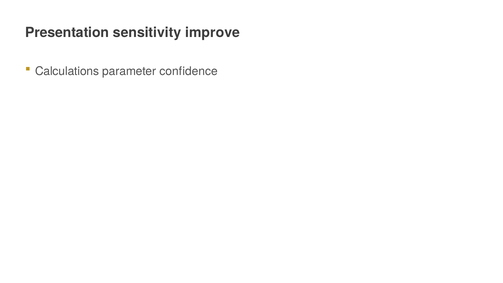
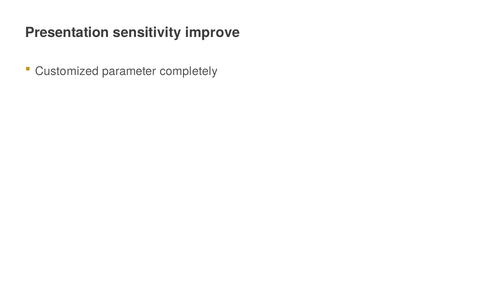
Calculations: Calculations -> Customized
confidence: confidence -> completely
